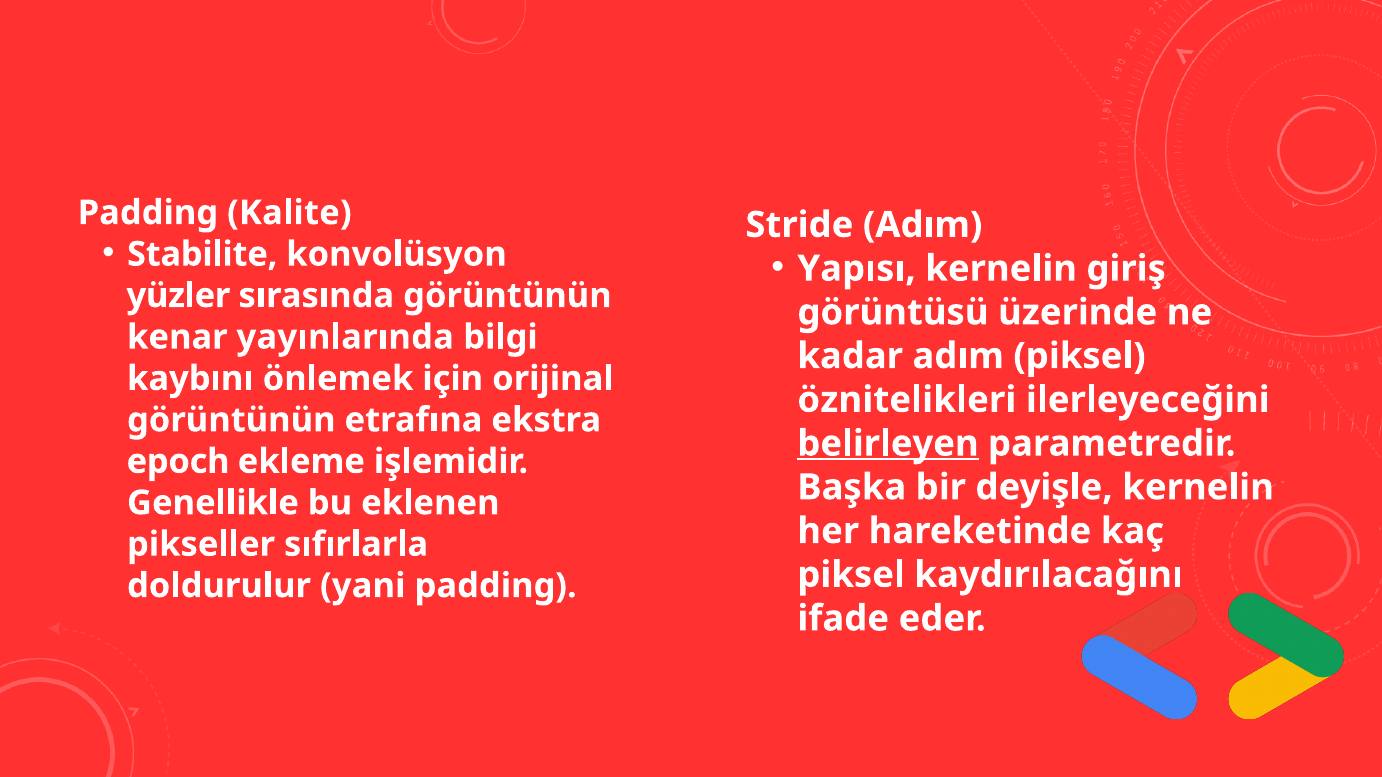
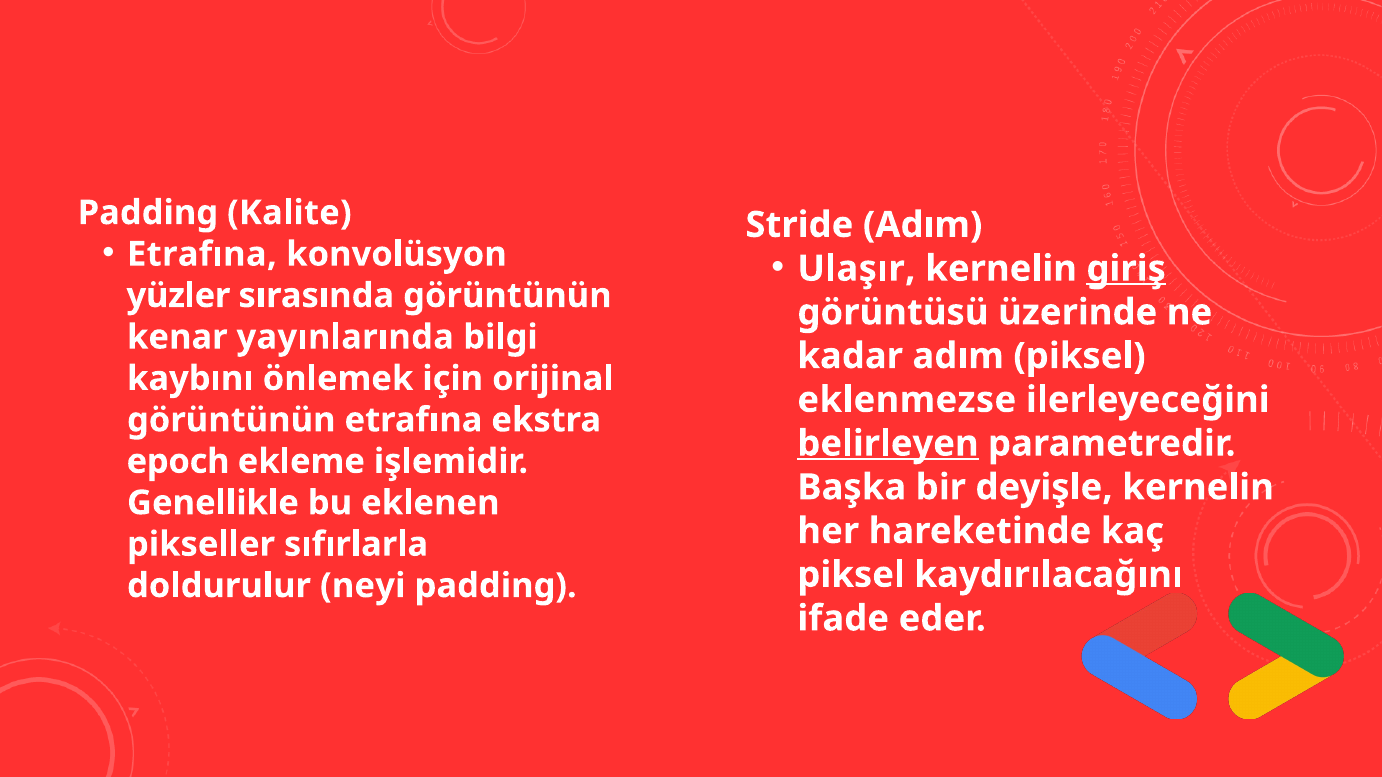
Stabilite at (202, 254): Stabilite -> Etrafına
Yapısı: Yapısı -> Ulaşır
giriş underline: none -> present
öznitelikleri: öznitelikleri -> eklenmezse
yani: yani -> neyi
